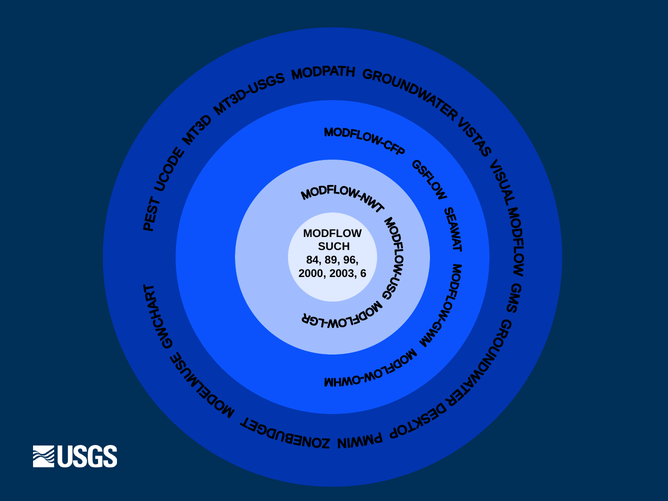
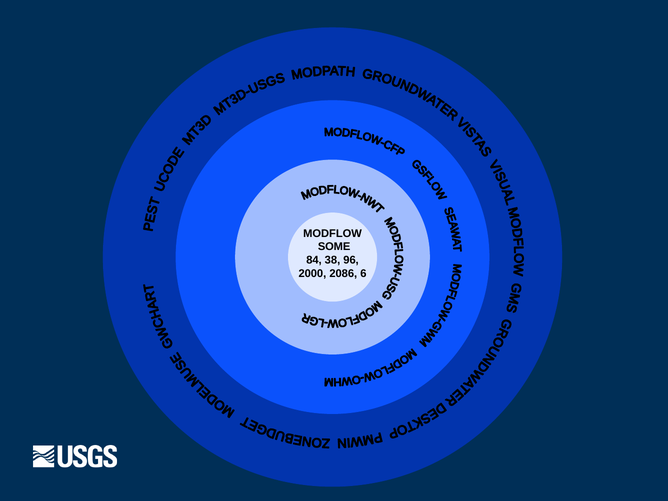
SUCH: SUCH -> SOME
89: 89 -> 38
2003: 2003 -> 2086
